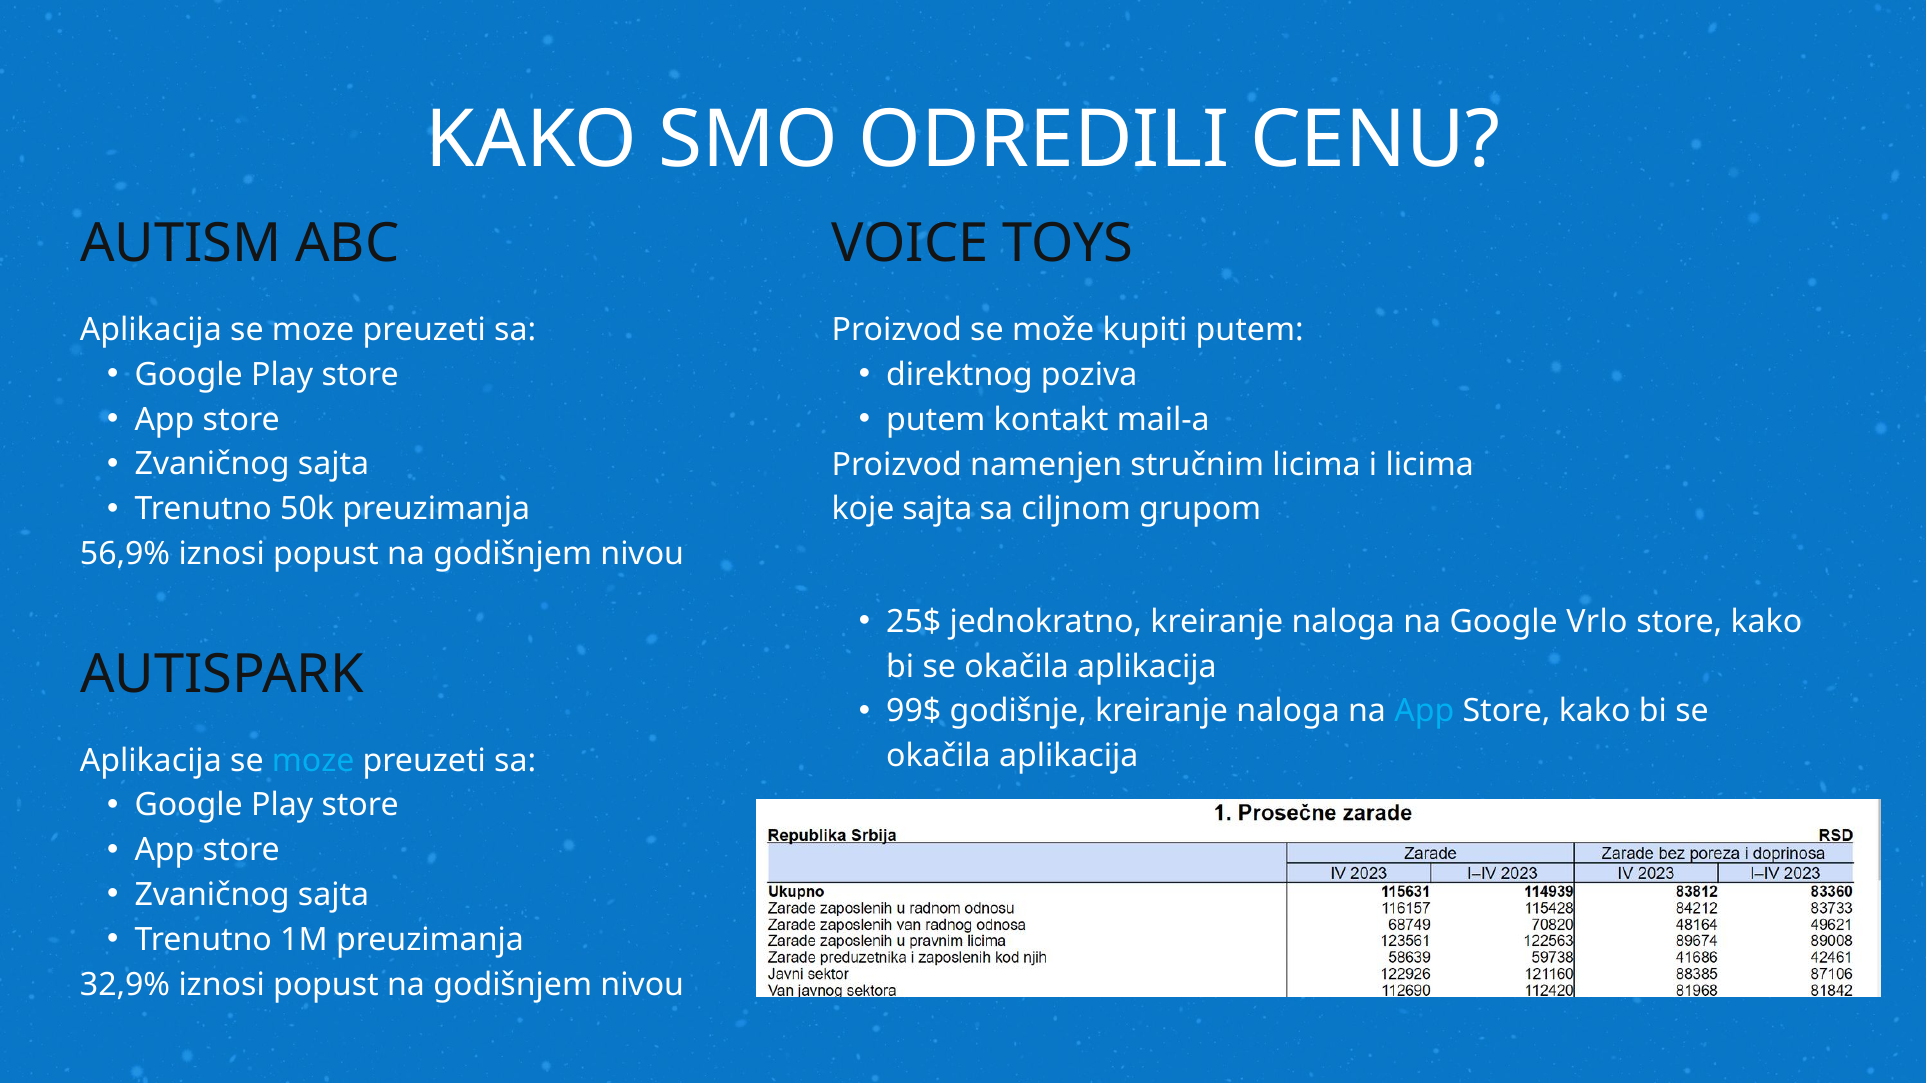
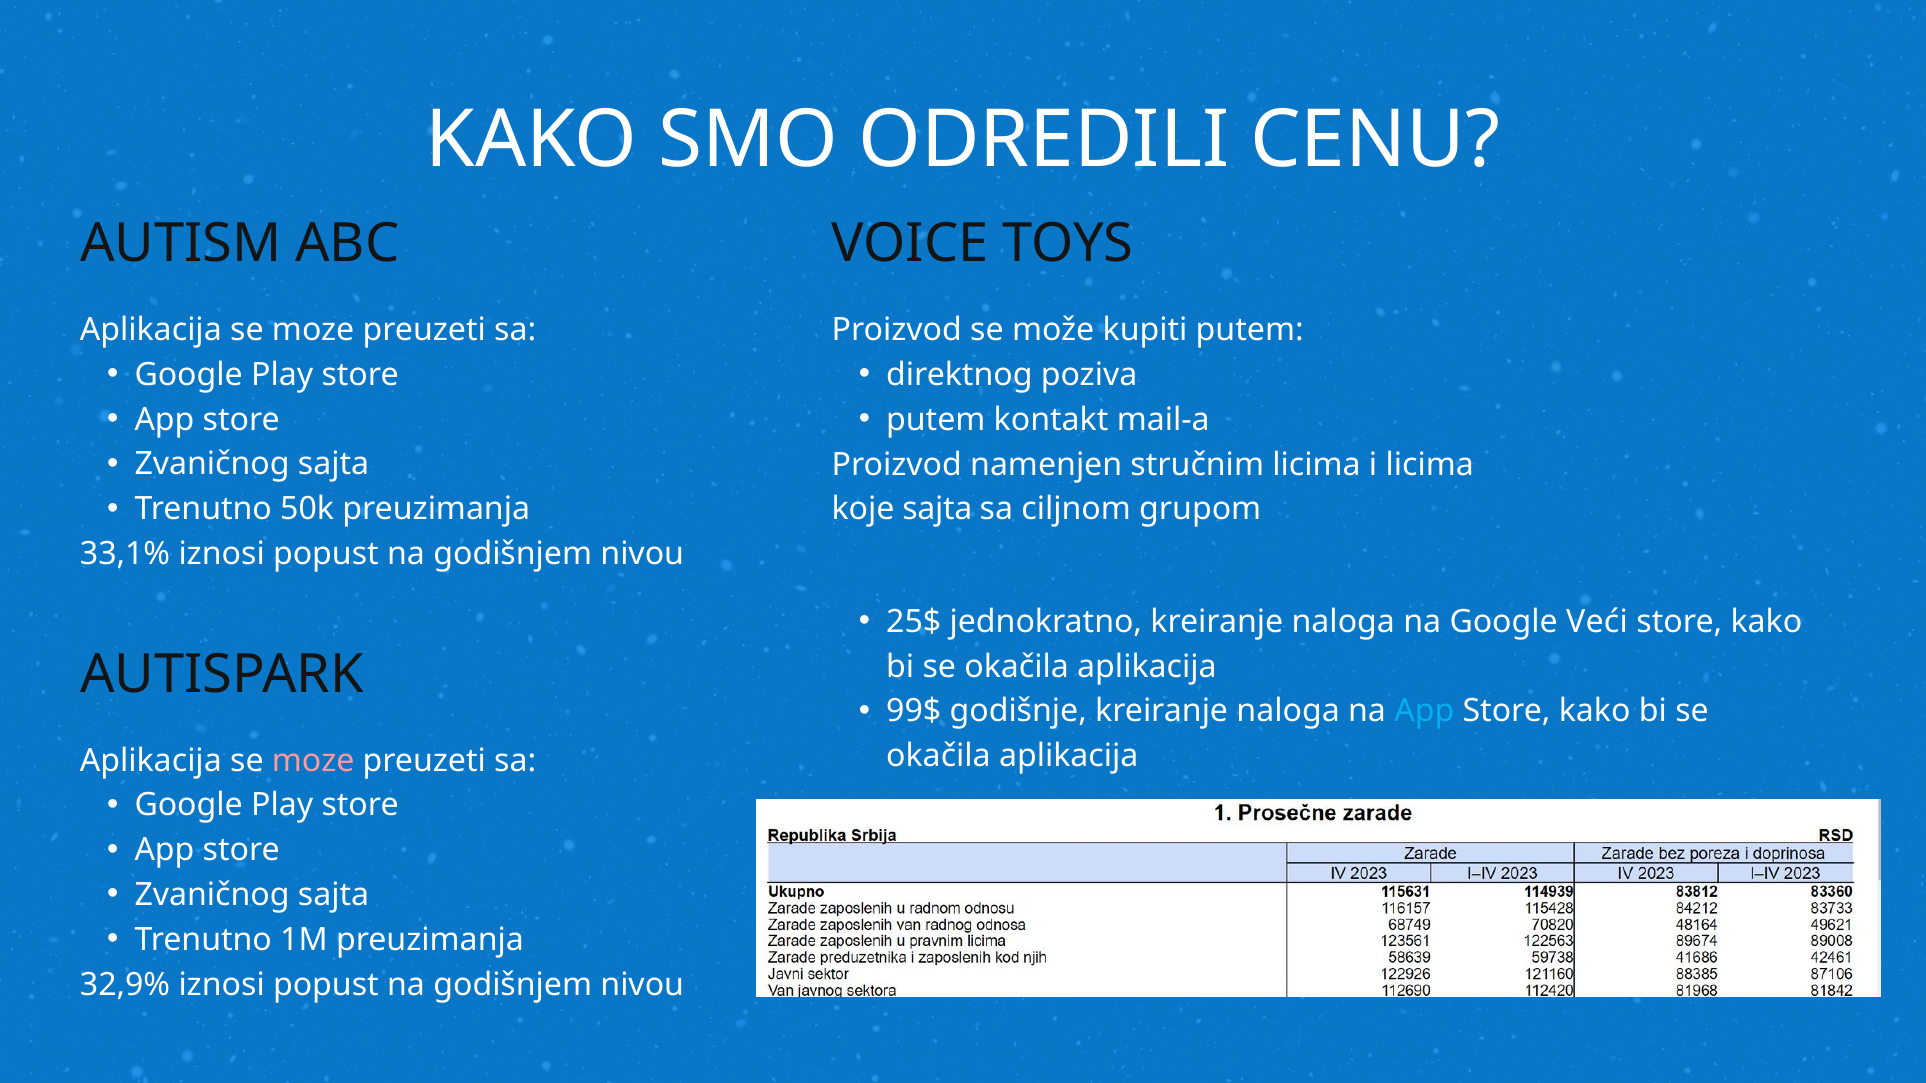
56,9%: 56,9% -> 33,1%
Vrlo: Vrlo -> Veći
moze at (313, 761) colour: light blue -> pink
